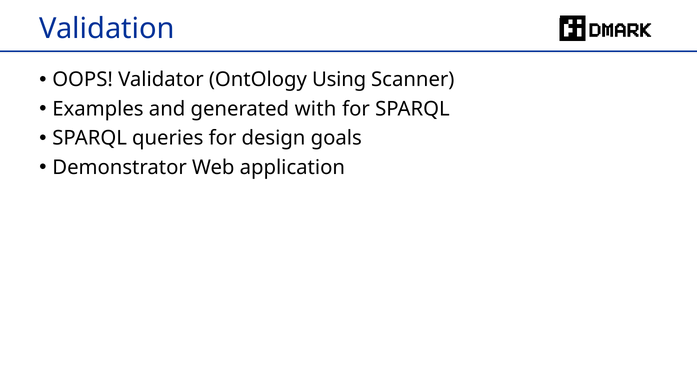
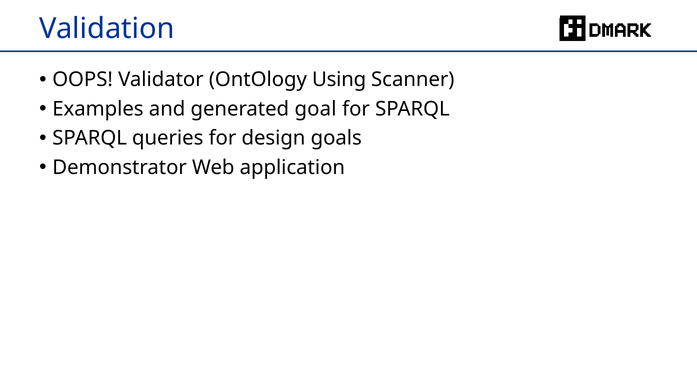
with: with -> goal
